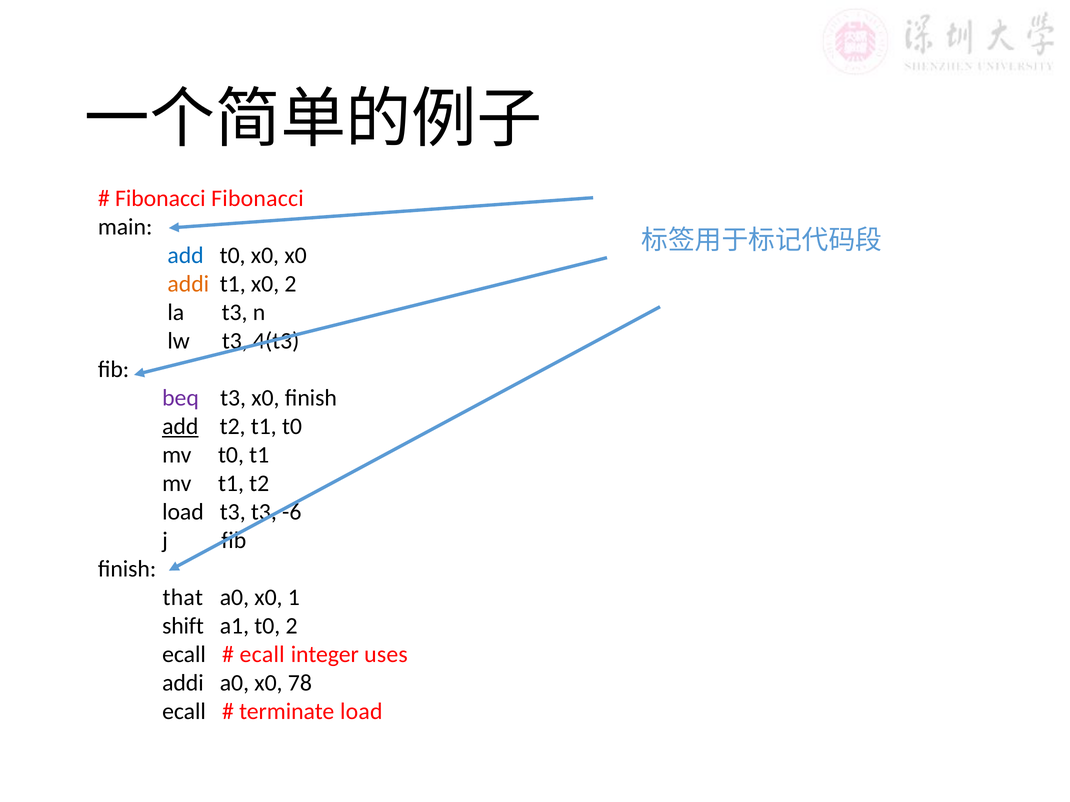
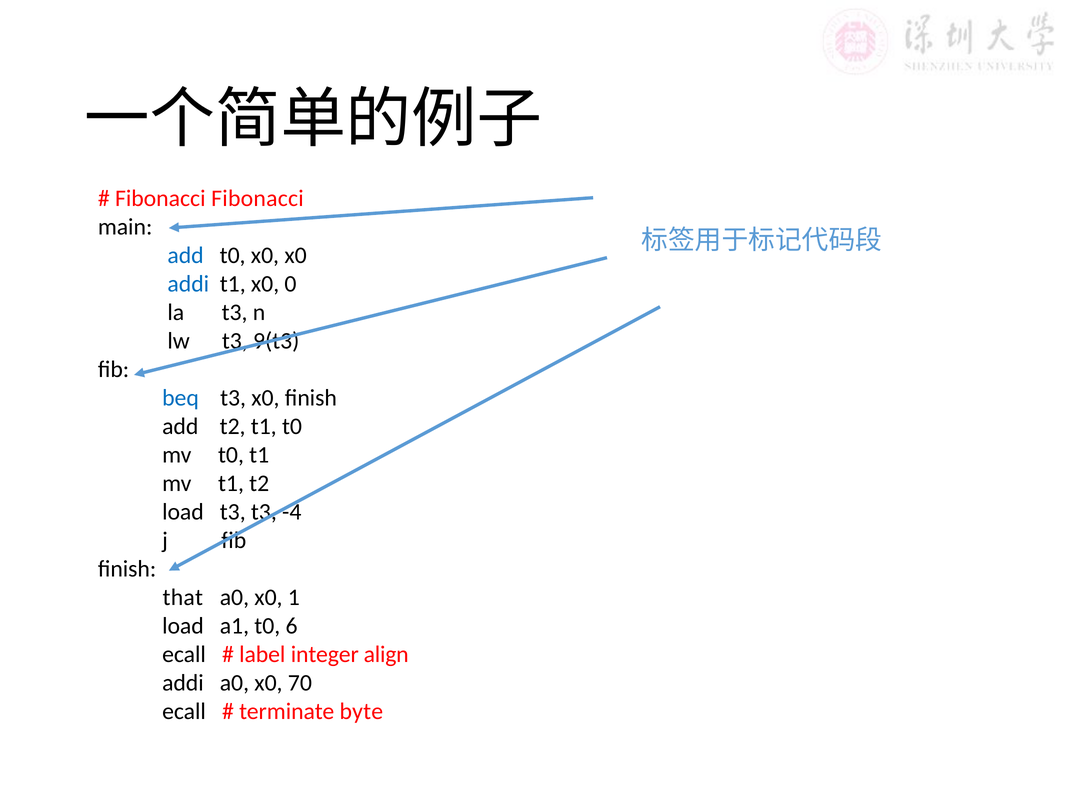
addi at (188, 284) colour: orange -> blue
x0 2: 2 -> 0
4(t3: 4(t3 -> 9(t3
beq colour: purple -> blue
add at (180, 427) underline: present -> none
-6: -6 -> -4
shift at (183, 627): shift -> load
t0 2: 2 -> 6
ecall at (262, 655): ecall -> label
uses: uses -> align
78: 78 -> 70
terminate load: load -> byte
